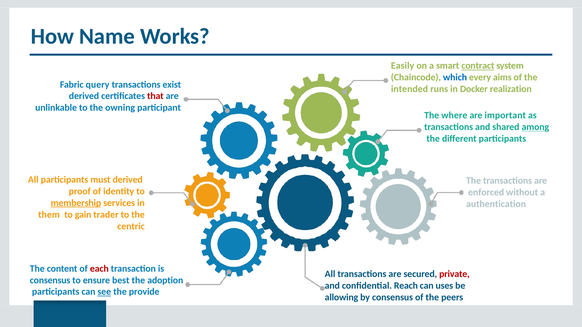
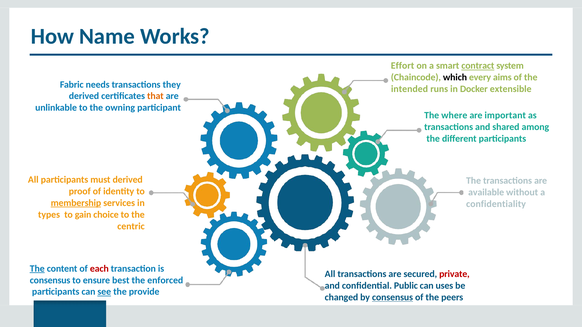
Easily: Easily -> Effort
which colour: blue -> black
query: query -> needs
exist: exist -> they
realization: realization -> extensible
that colour: red -> orange
among underline: present -> none
enforced: enforced -> available
authentication: authentication -> confidentiality
them: them -> types
trader: trader -> choice
The at (37, 269) underline: none -> present
adoption: adoption -> enforced
Reach: Reach -> Public
allowing: allowing -> changed
consensus at (393, 298) underline: none -> present
